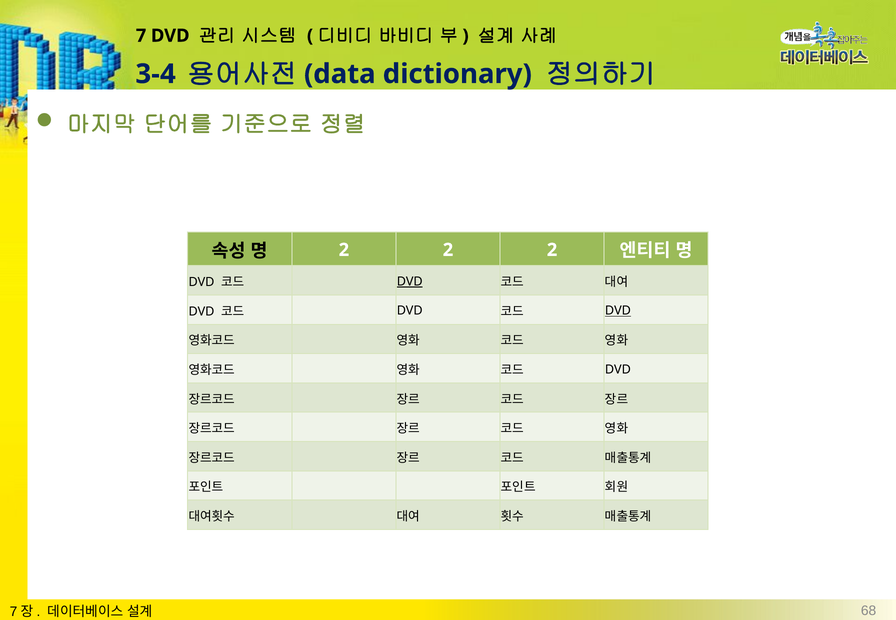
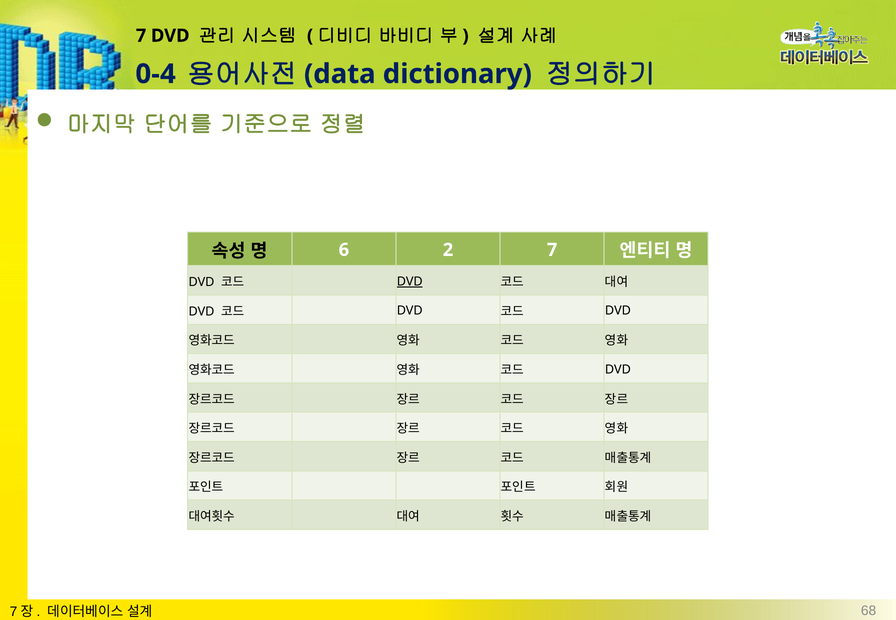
3-4: 3-4 -> 0-4
2 at (344, 250): 2 -> 6
2 at (552, 250): 2 -> 7
DVD at (618, 311) underline: present -> none
